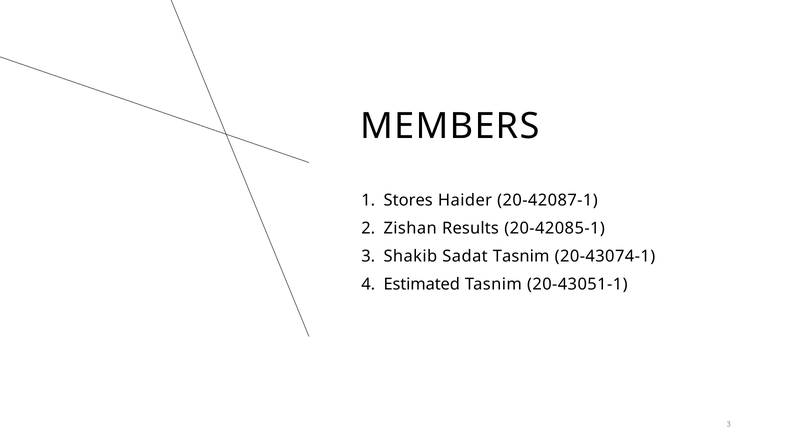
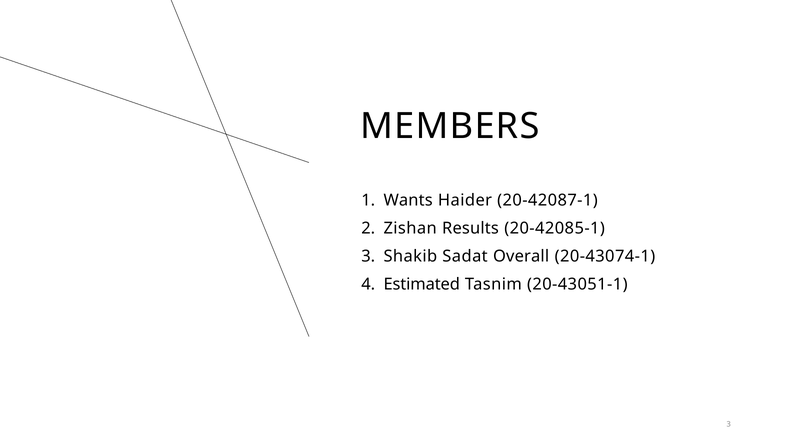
Stores: Stores -> Wants
Sadat Tasnim: Tasnim -> Overall
